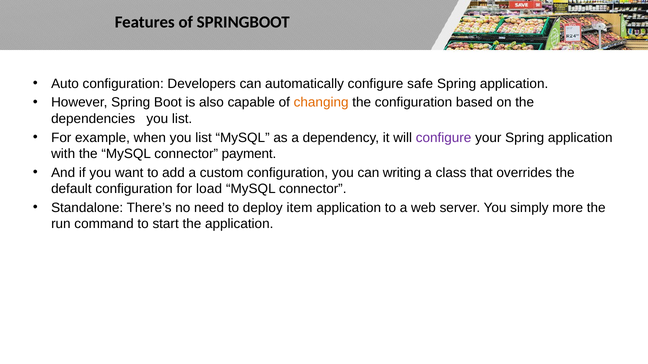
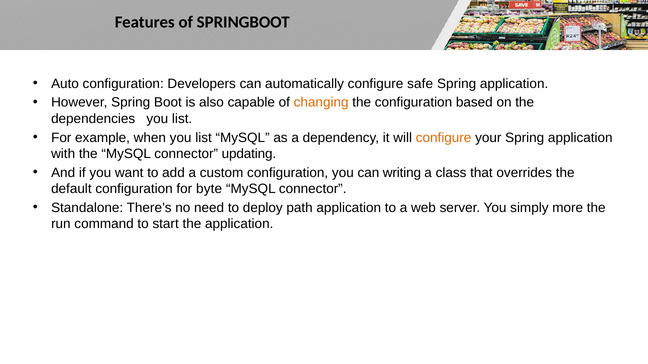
configure at (444, 138) colour: purple -> orange
payment: payment -> updating
load: load -> byte
item: item -> path
